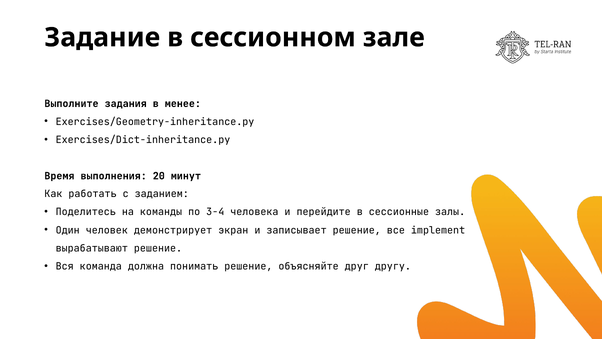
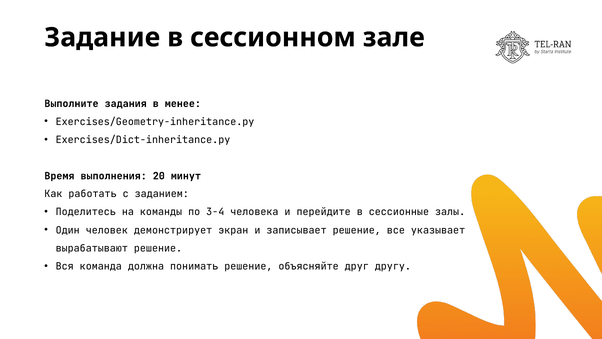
implement: implement -> указывает
